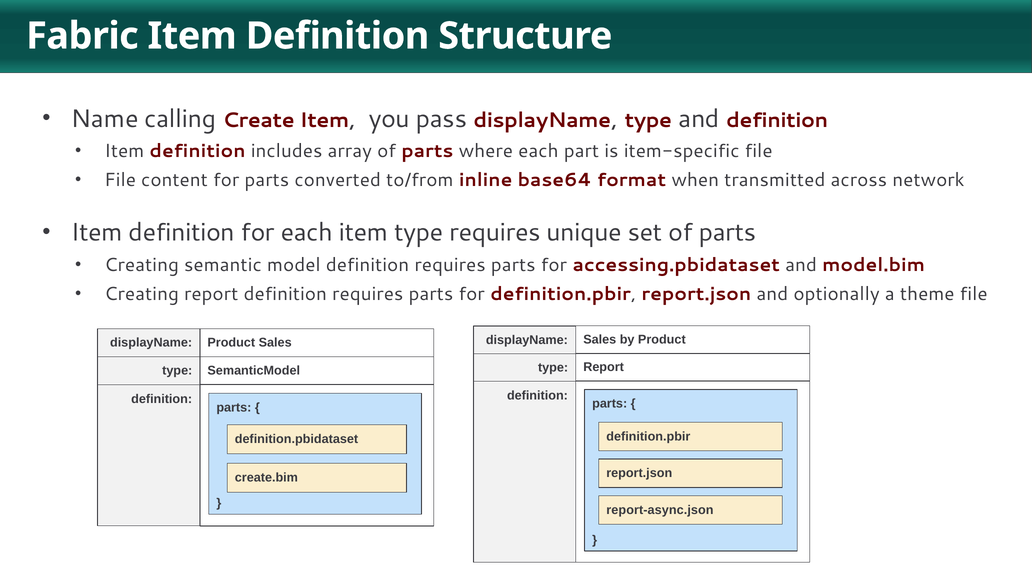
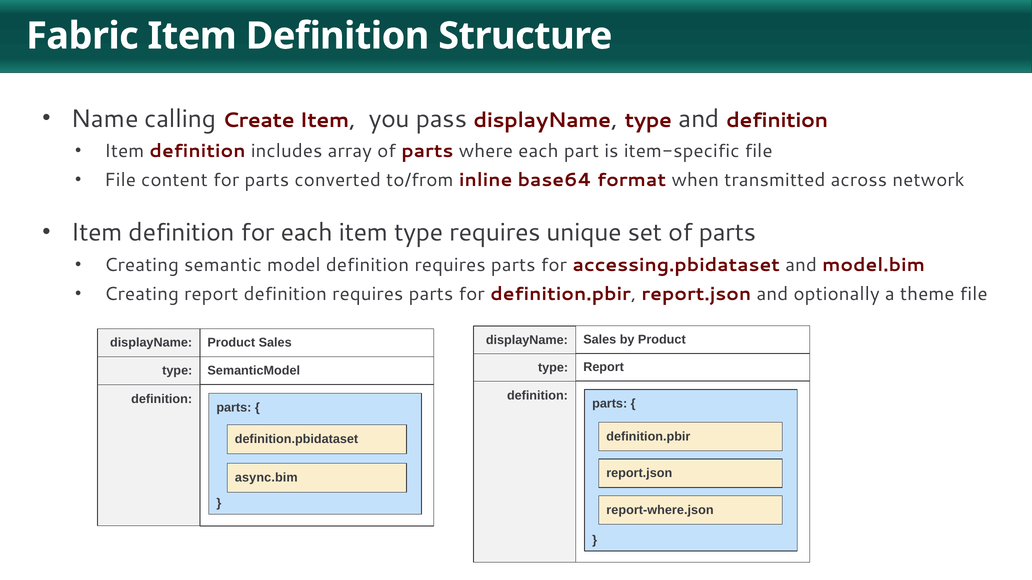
create.bim: create.bim -> async.bim
report-async.json: report-async.json -> report-where.json
